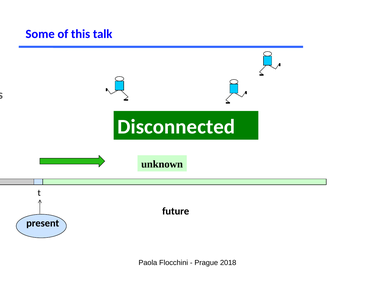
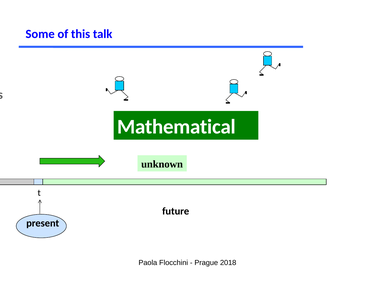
Disconnected: Disconnected -> Mathematical
